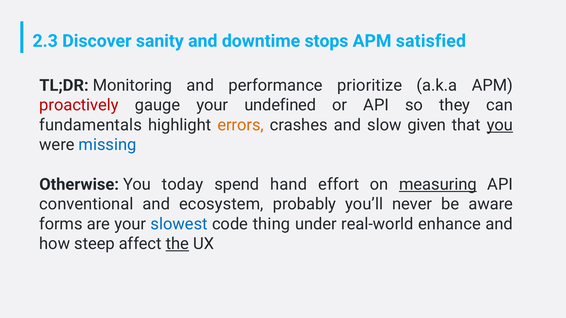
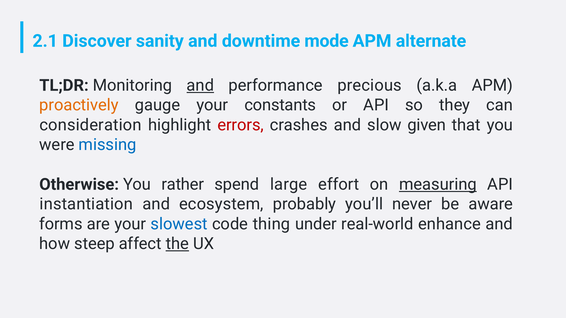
2.3: 2.3 -> 2.1
stops: stops -> mode
satisfied: satisfied -> alternate
and at (200, 85) underline: none -> present
prioritize: prioritize -> precious
proactively colour: red -> orange
undefined: undefined -> constants
fundamentals: fundamentals -> consideration
errors colour: orange -> red
you at (500, 125) underline: present -> none
today: today -> rather
hand: hand -> large
conventional: conventional -> instantiation
